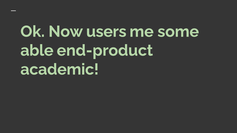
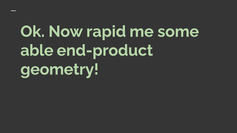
users: users -> rapid
academic: academic -> geometry
